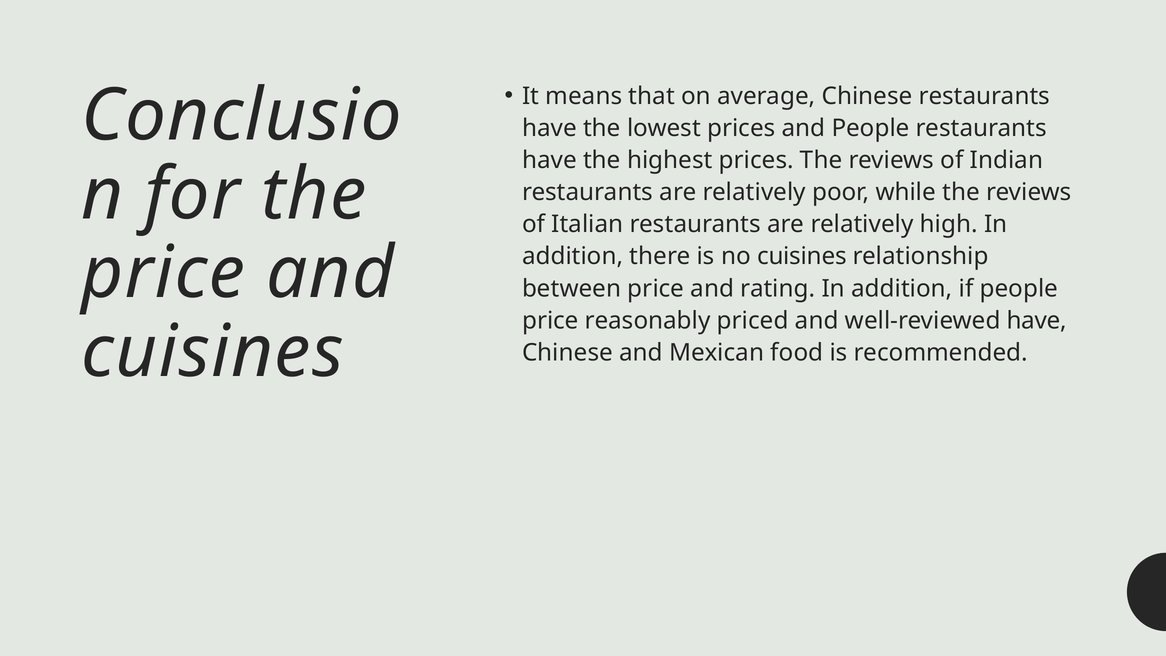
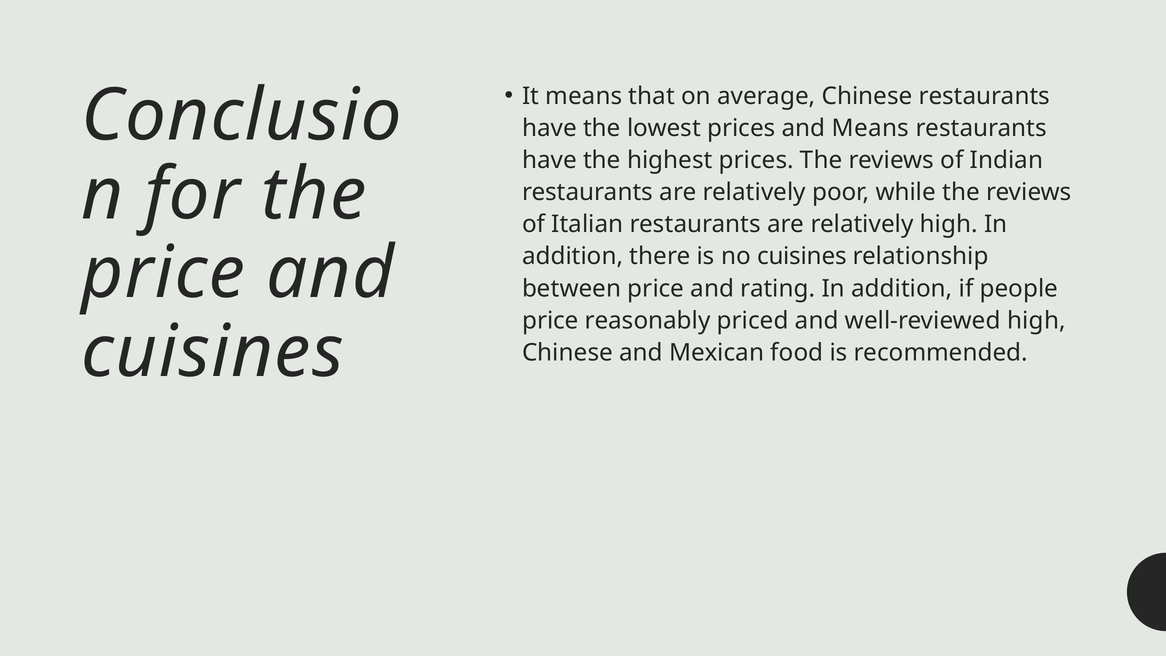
and People: People -> Means
well-reviewed have: have -> high
